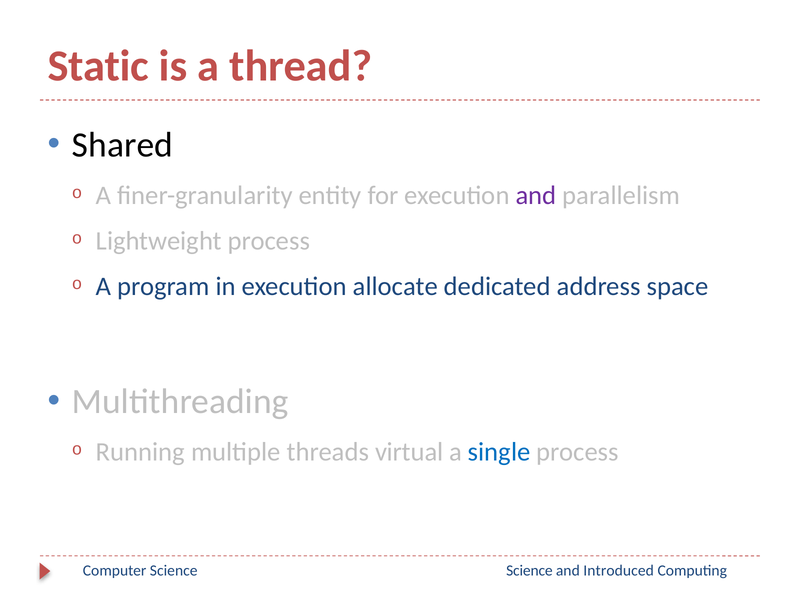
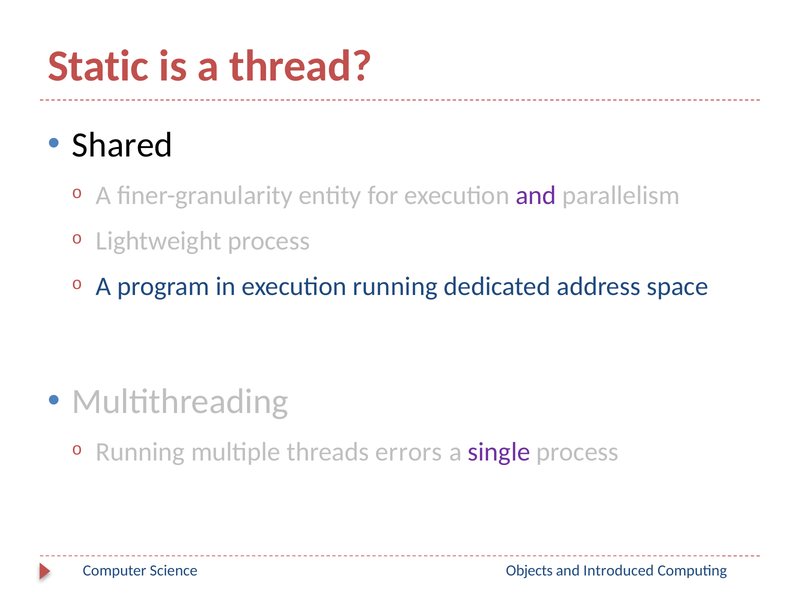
execution allocate: allocate -> running
virtual: virtual -> errors
single colour: blue -> purple
Science at (529, 570): Science -> Objects
